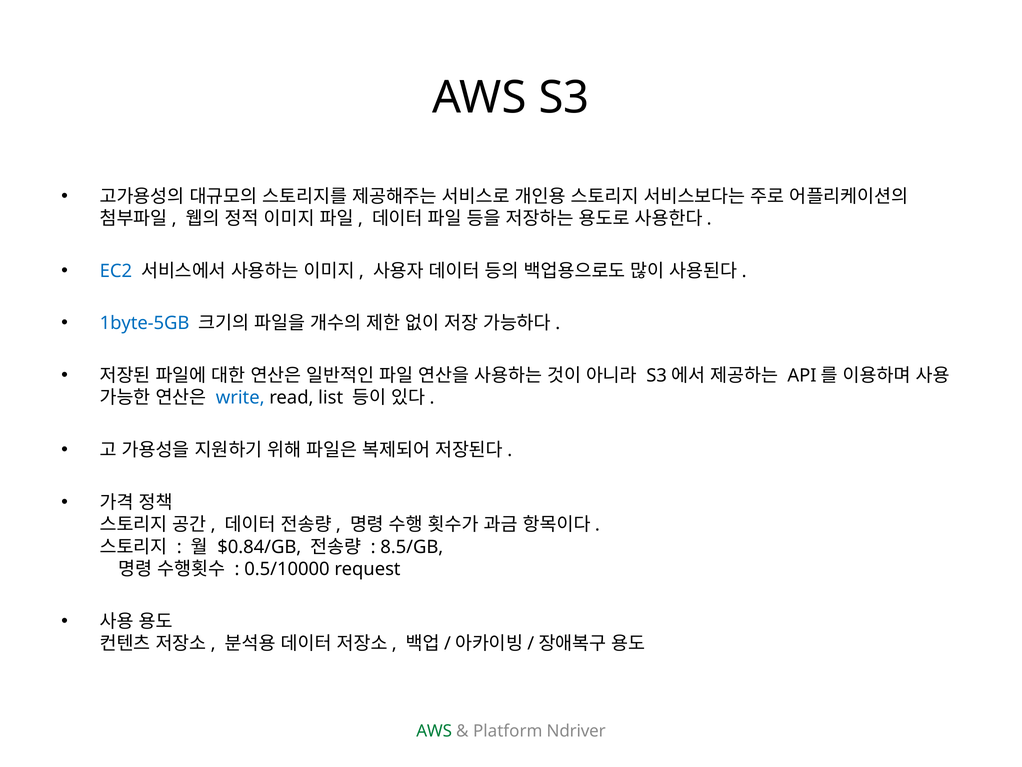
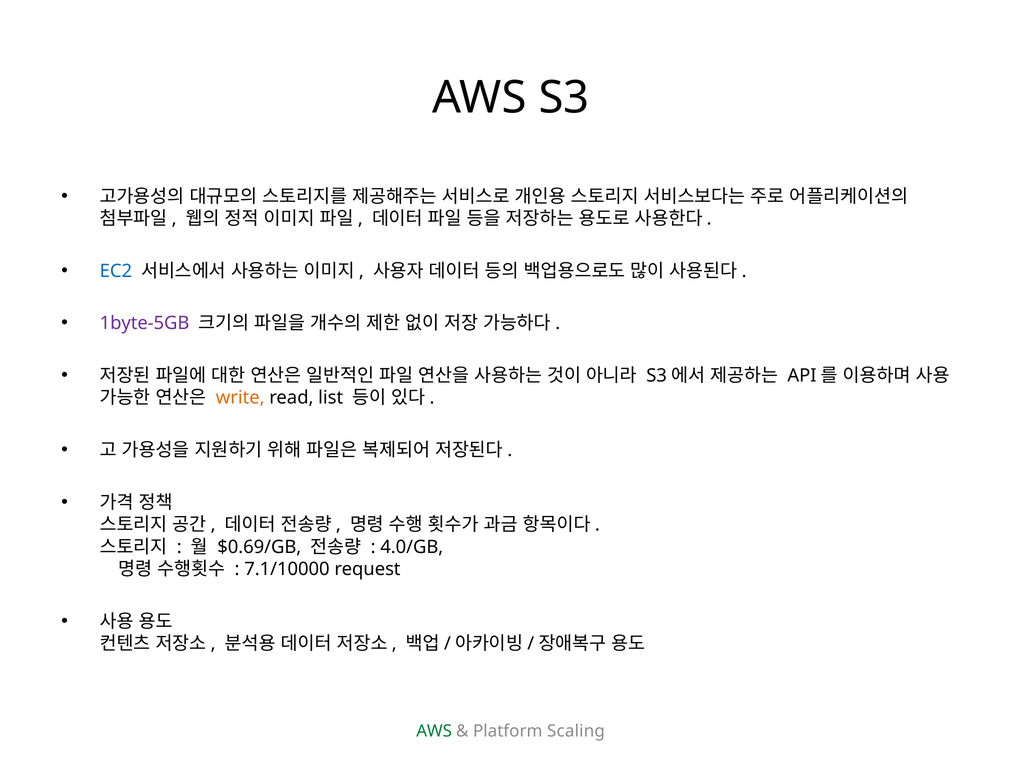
1byte-5GB colour: blue -> purple
write colour: blue -> orange
$0.84/GB: $0.84/GB -> $0.69/GB
8.5/GB: 8.5/GB -> 4.0/GB
0.5/10000: 0.5/10000 -> 7.1/10000
Ndriver: Ndriver -> Scaling
